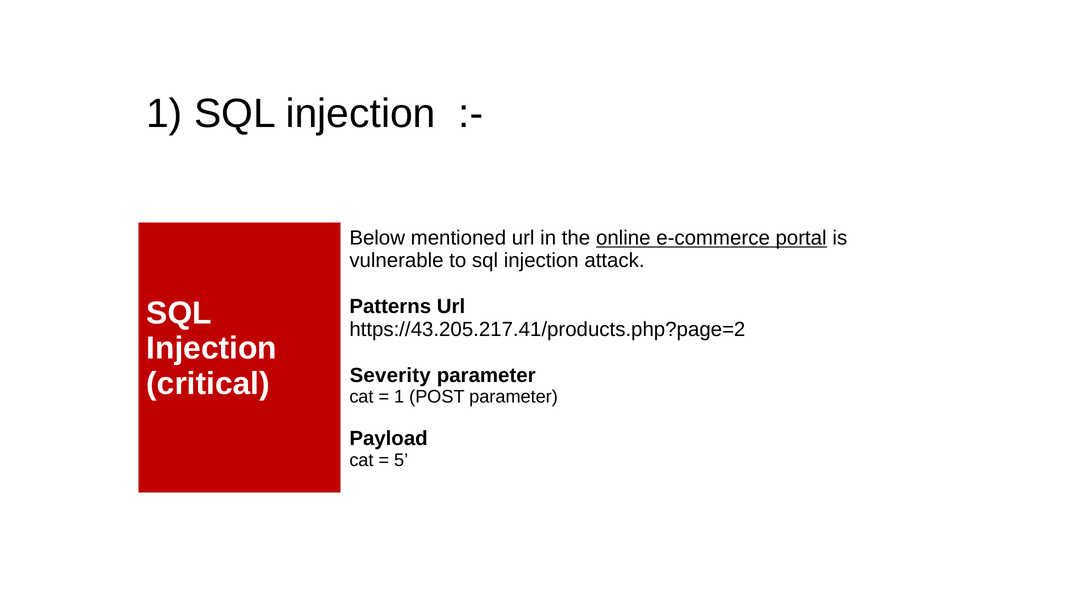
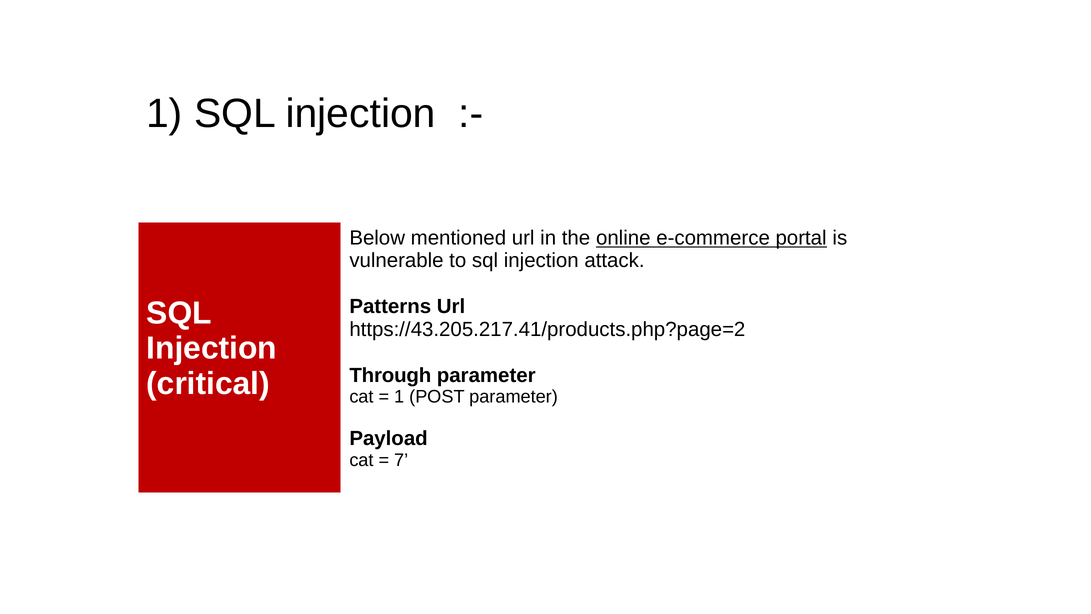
Severity: Severity -> Through
5: 5 -> 7
